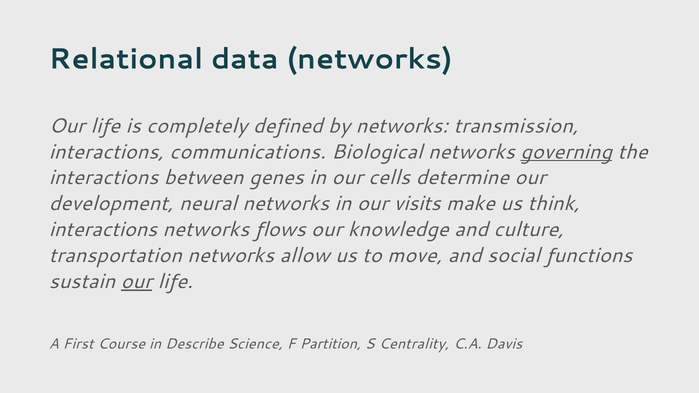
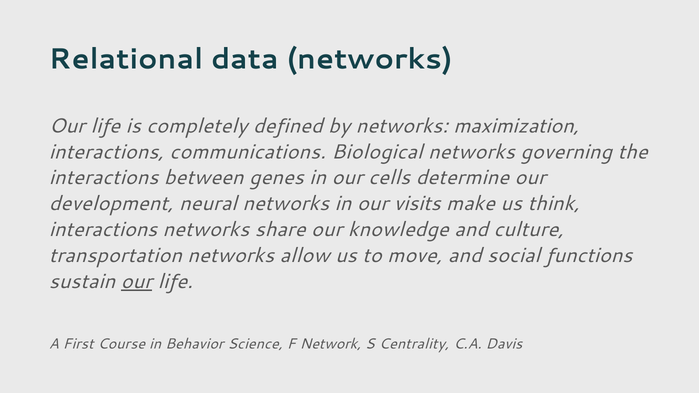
transmission: transmission -> maximization
governing underline: present -> none
flows: flows -> share
Describe: Describe -> Behavior
Partition: Partition -> Network
